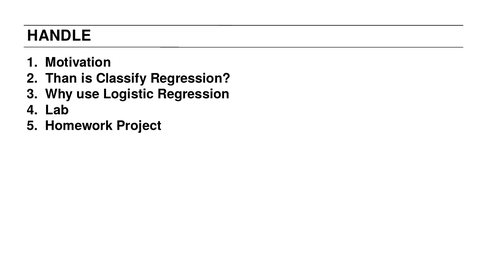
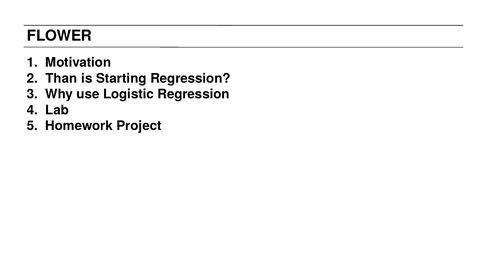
HANDLE: HANDLE -> FLOWER
Classify: Classify -> Starting
